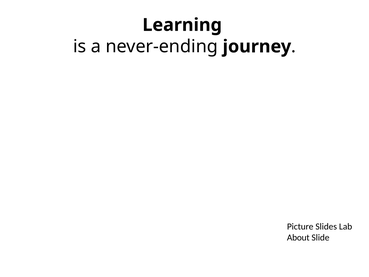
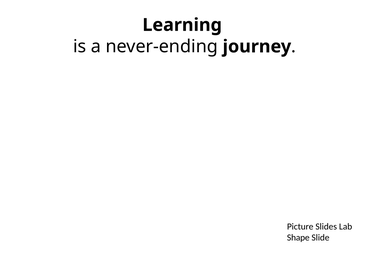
About: About -> Shape
